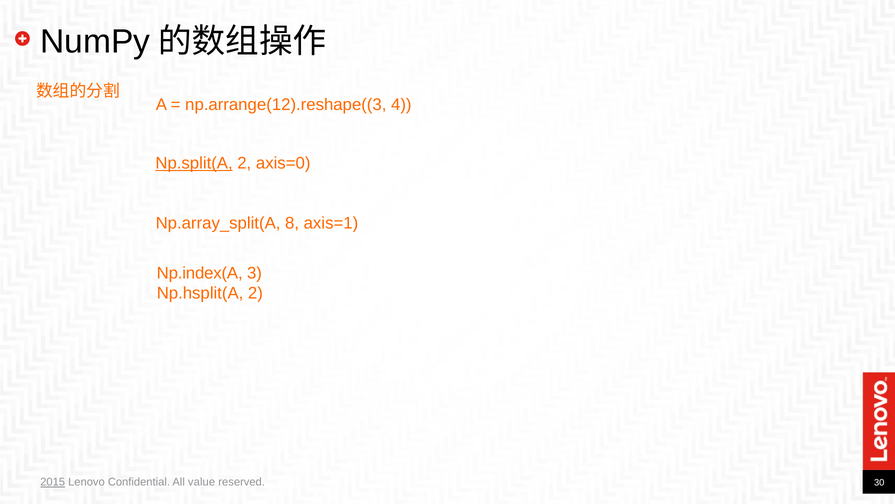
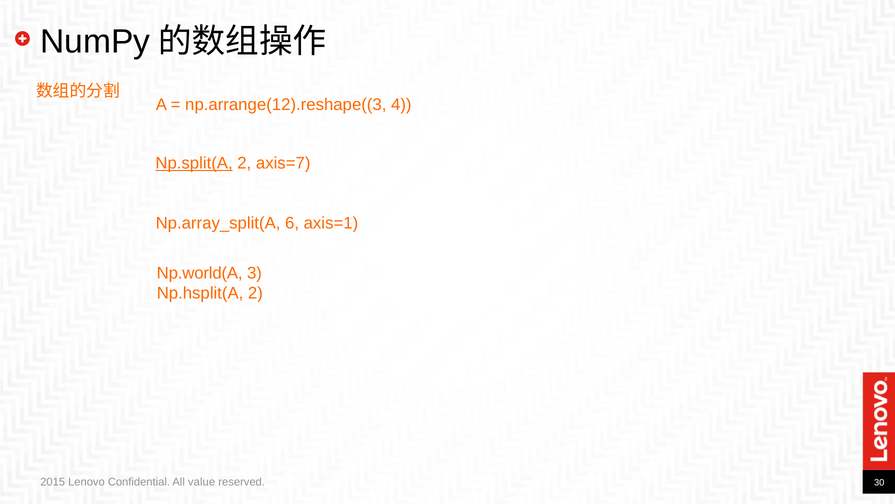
axis=0: axis=0 -> axis=7
8: 8 -> 6
Np.index(A: Np.index(A -> Np.world(A
2015 underline: present -> none
